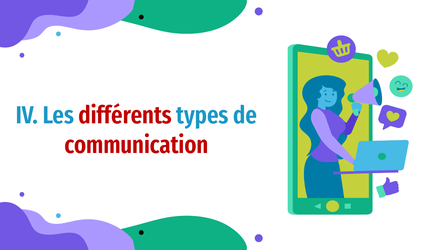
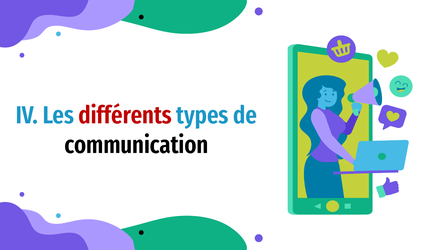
communication colour: red -> black
